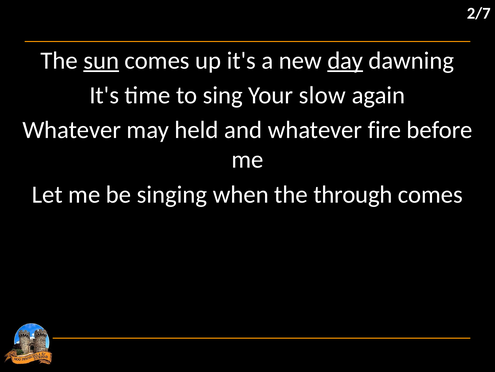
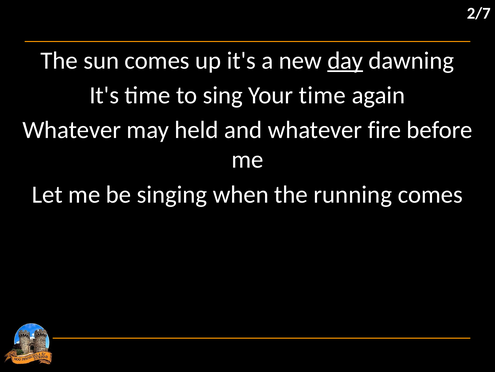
sun underline: present -> none
Your slow: slow -> time
through: through -> running
